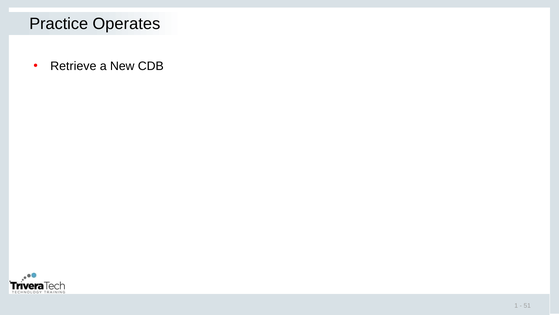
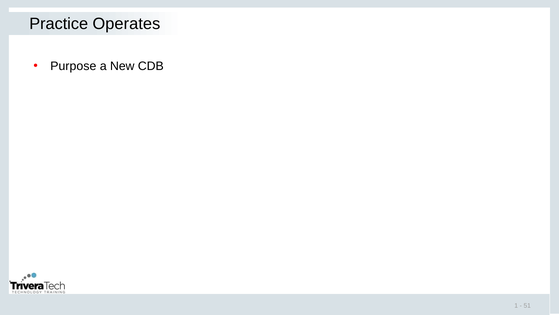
Retrieve: Retrieve -> Purpose
